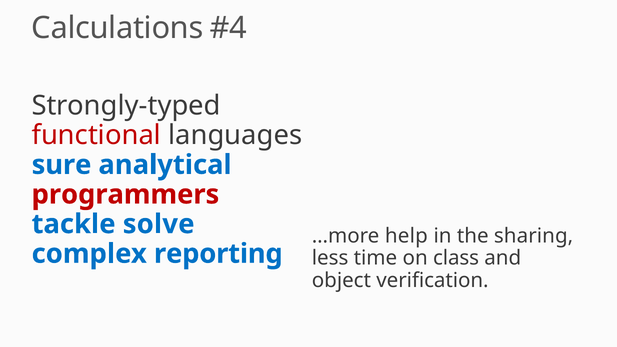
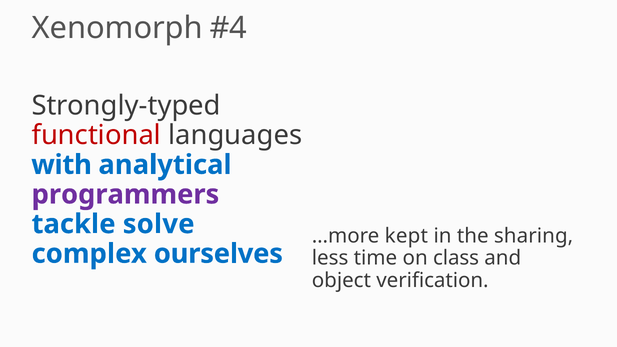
Calculations: Calculations -> Xenomorph
sure: sure -> with
programmers colour: red -> purple
help: help -> kept
reporting: reporting -> ourselves
